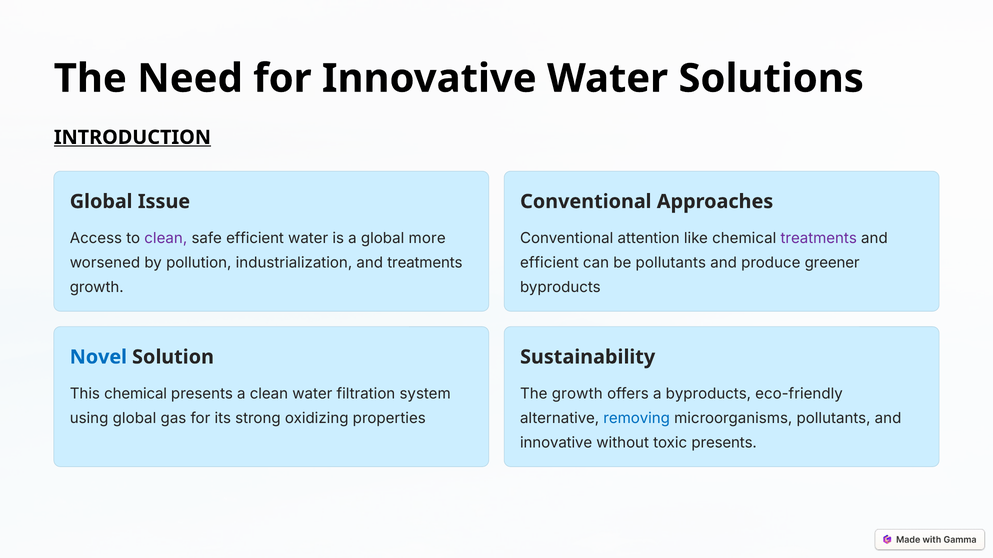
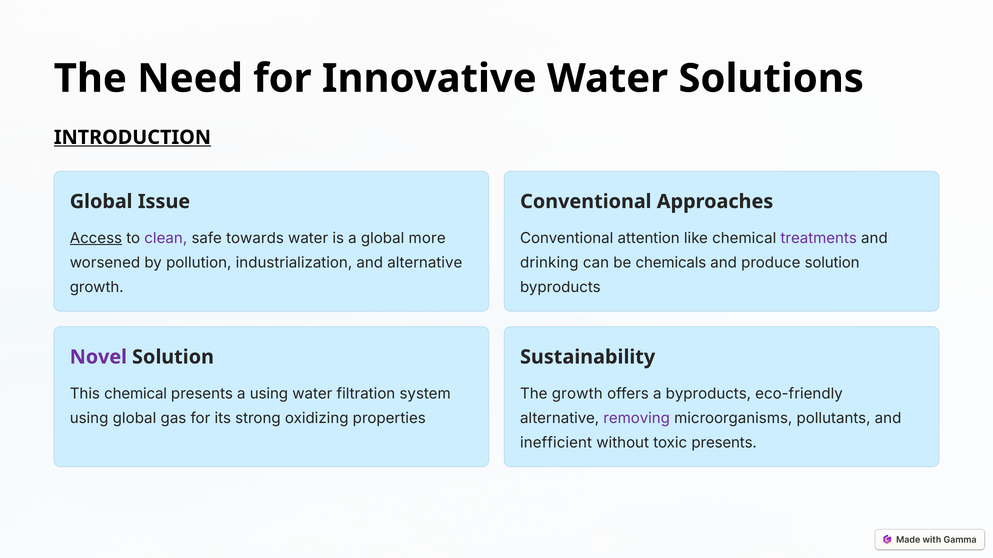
Access underline: none -> present
safe efficient: efficient -> towards
and treatments: treatments -> alternative
efficient at (549, 263): efficient -> drinking
be pollutants: pollutants -> chemicals
produce greener: greener -> solution
Novel colour: blue -> purple
a clean: clean -> using
removing colour: blue -> purple
innovative at (556, 443): innovative -> inefficient
